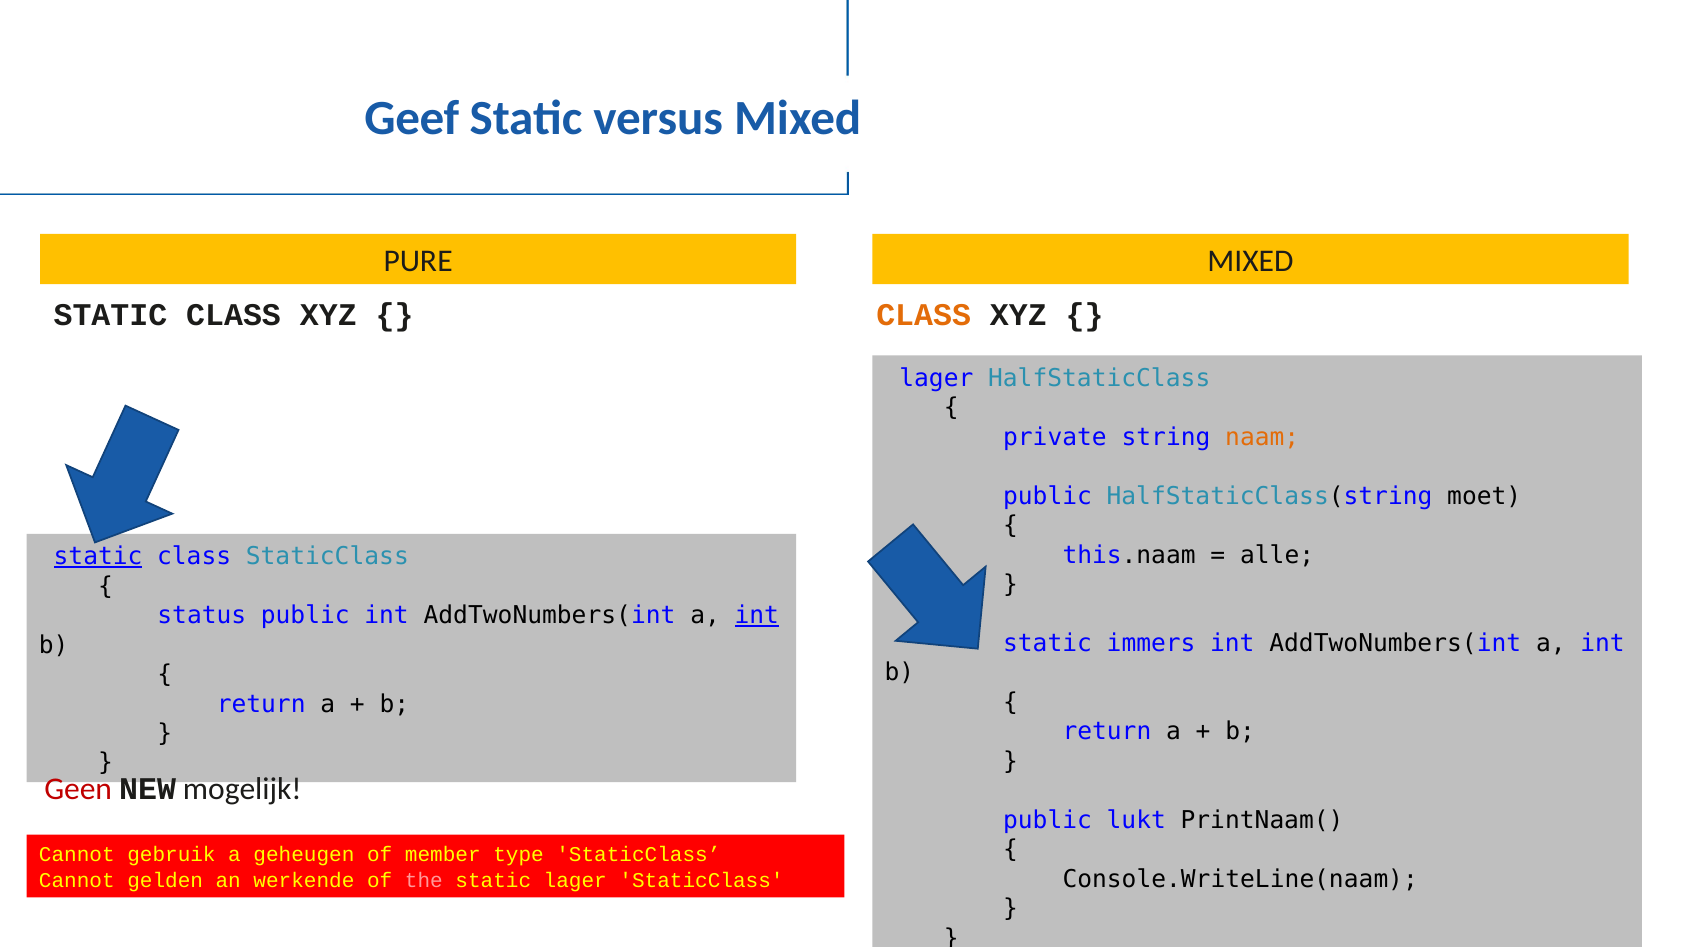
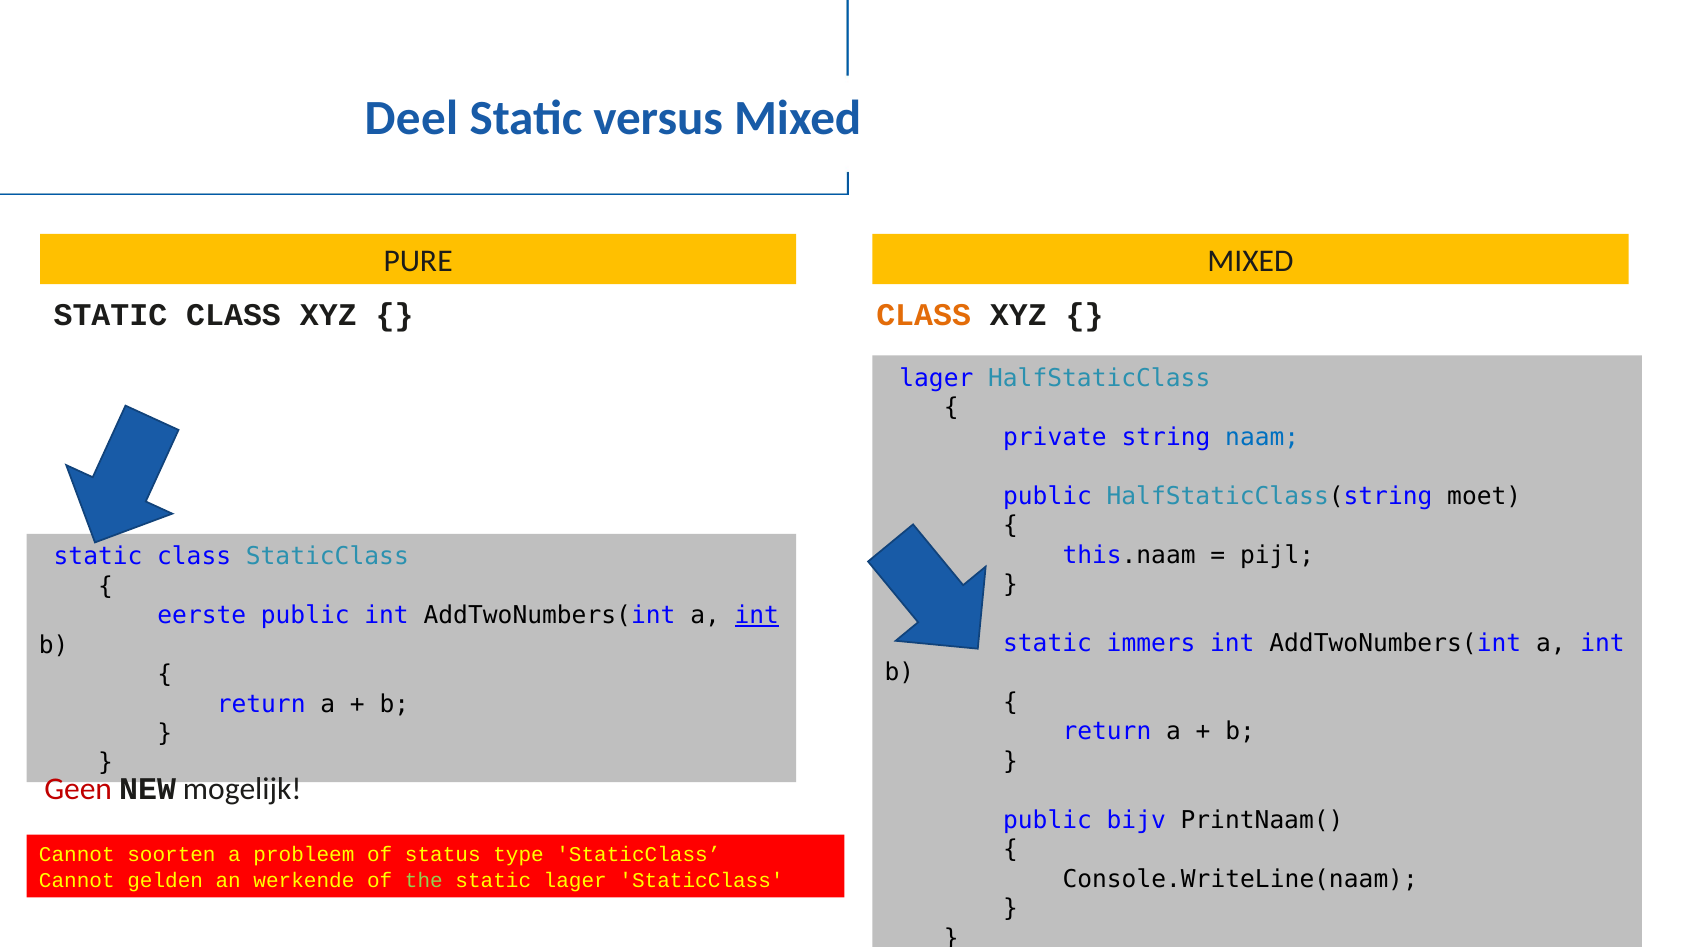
Geef: Geef -> Deel
naam colour: orange -> blue
alle: alle -> pijl
static at (98, 557) underline: present -> none
status: status -> eerste
lukt: lukt -> bijv
gebruik: gebruik -> soorten
geheugen: geheugen -> probleem
member: member -> status
the colour: pink -> light green
